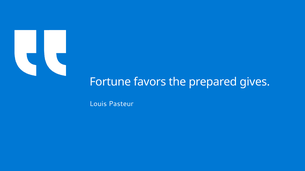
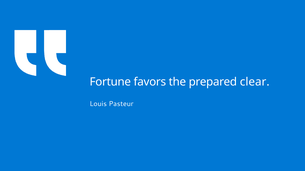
gives: gives -> clear
